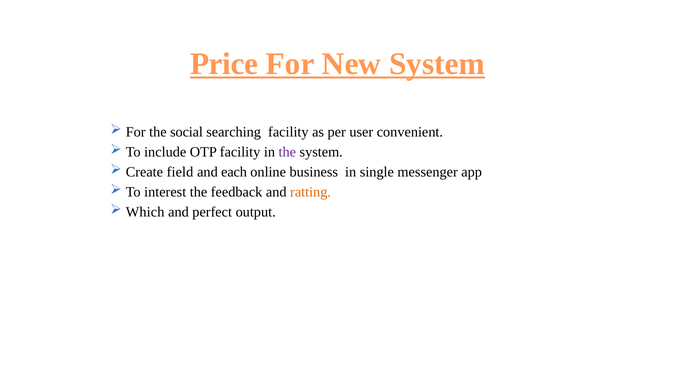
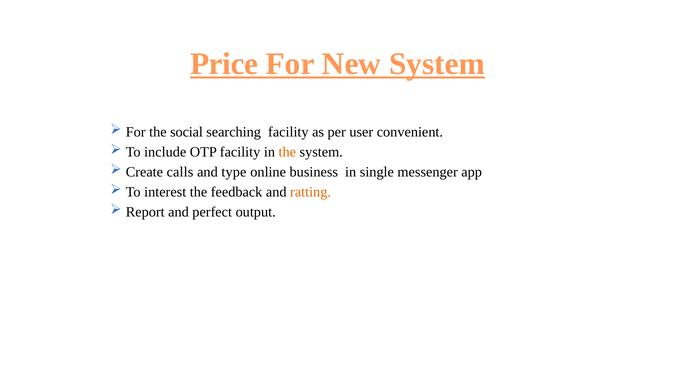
the at (287, 152) colour: purple -> orange
field: field -> calls
each: each -> type
Which: Which -> Report
